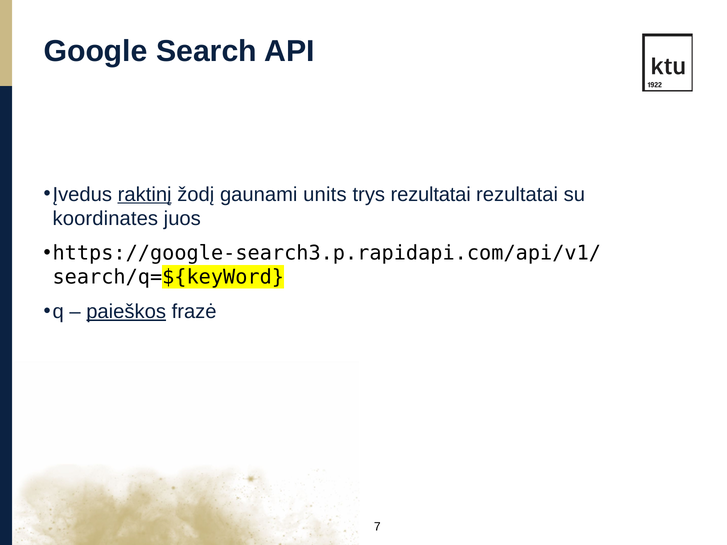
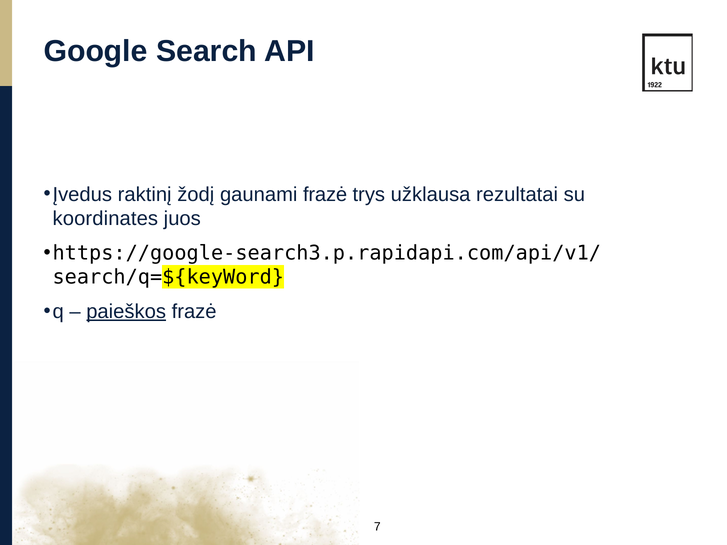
raktinį underline: present -> none
gaunami units: units -> frazė
trys rezultatai: rezultatai -> užklausa
